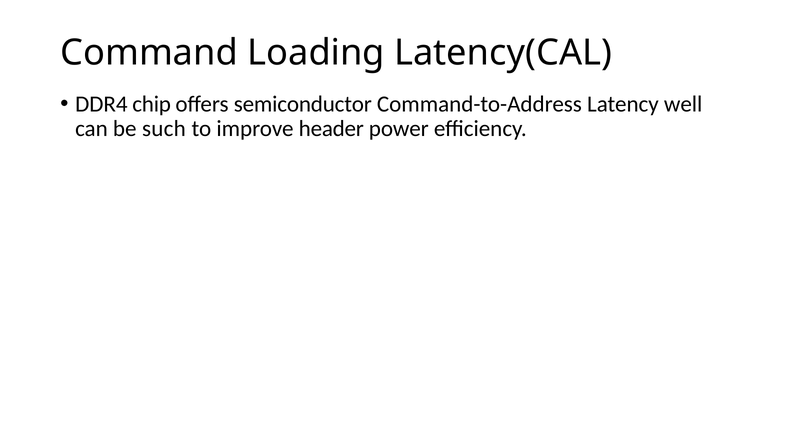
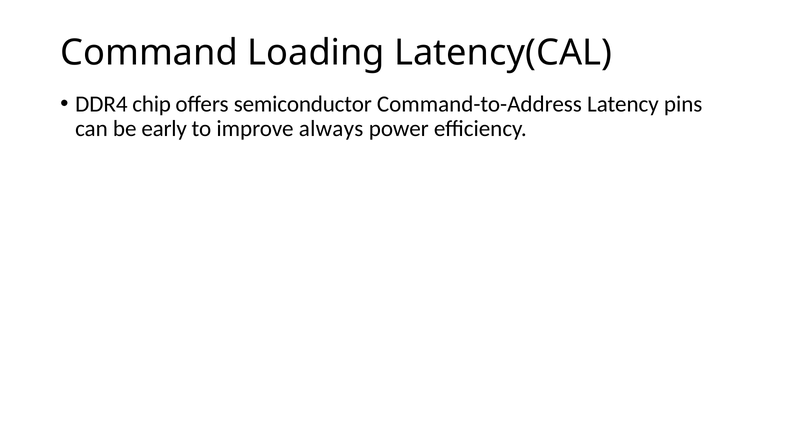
well: well -> pins
such: such -> early
header: header -> always
